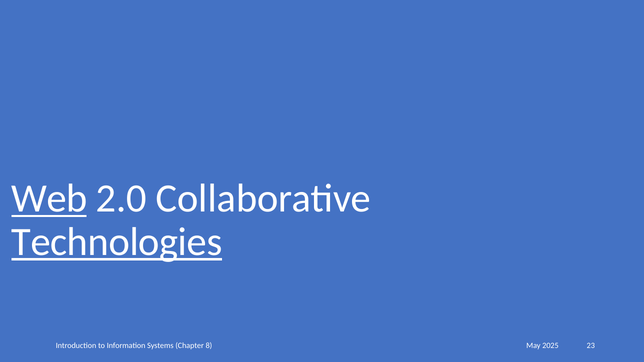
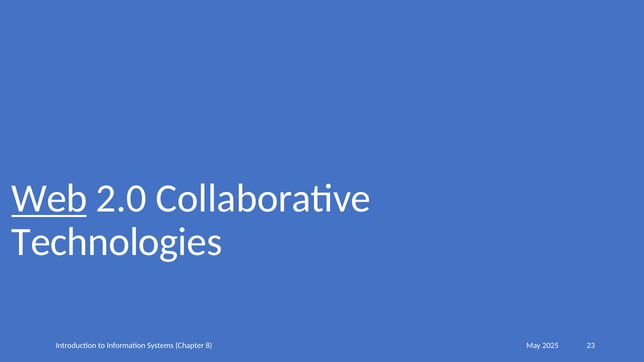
Technologies underline: present -> none
